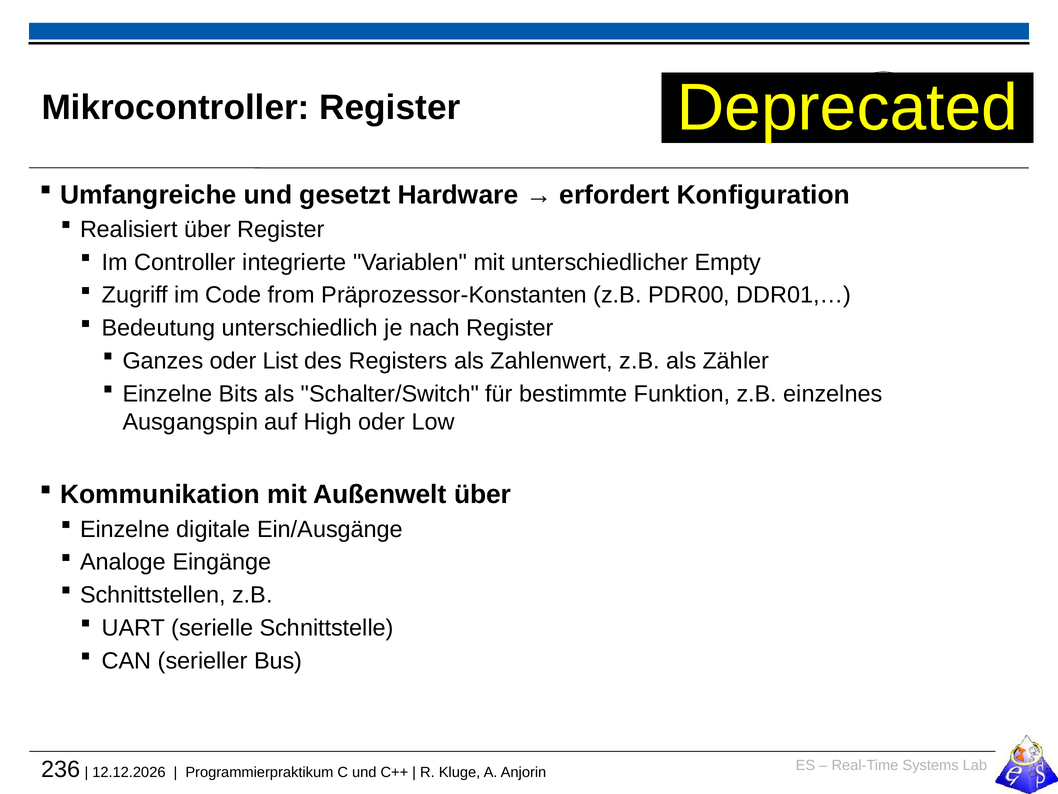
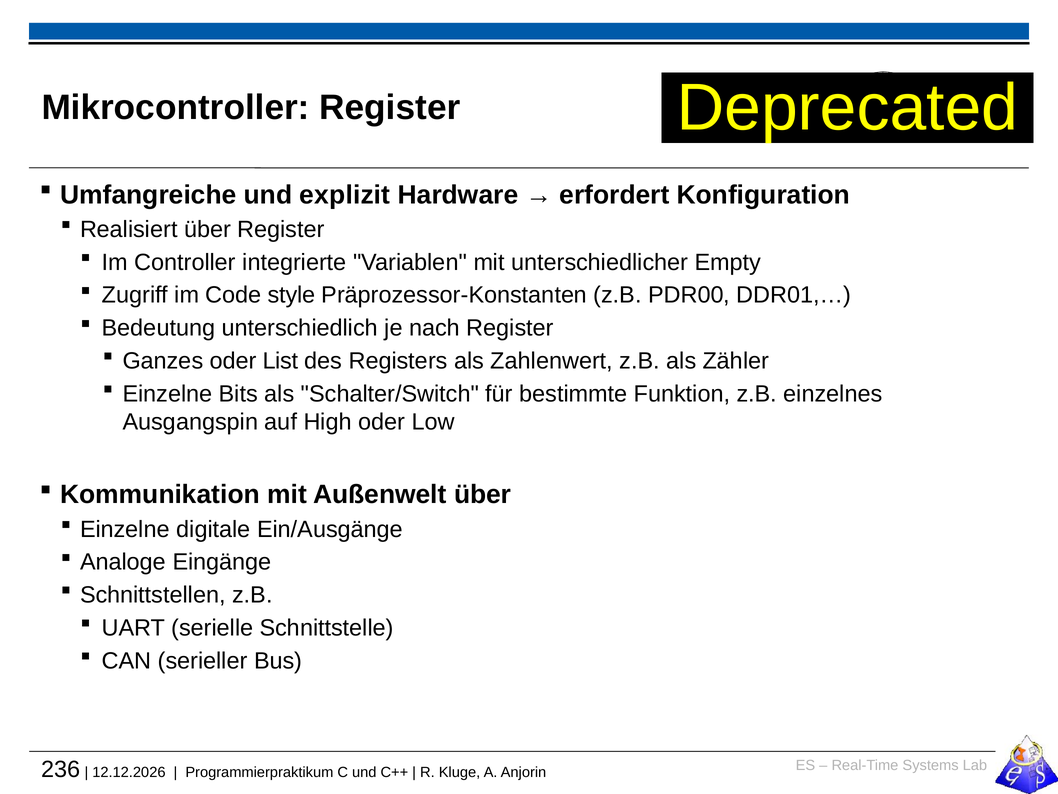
gesetzt: gesetzt -> explizit
from: from -> style
